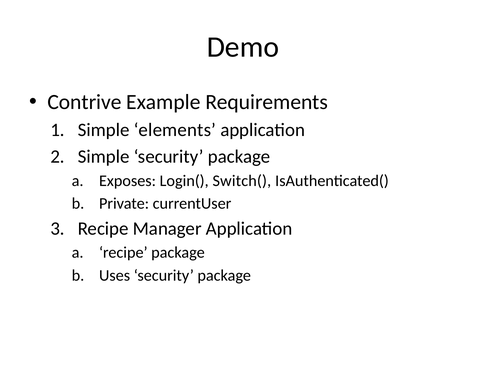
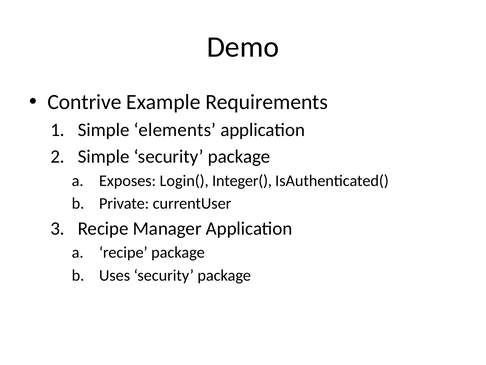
Switch(: Switch( -> Integer(
